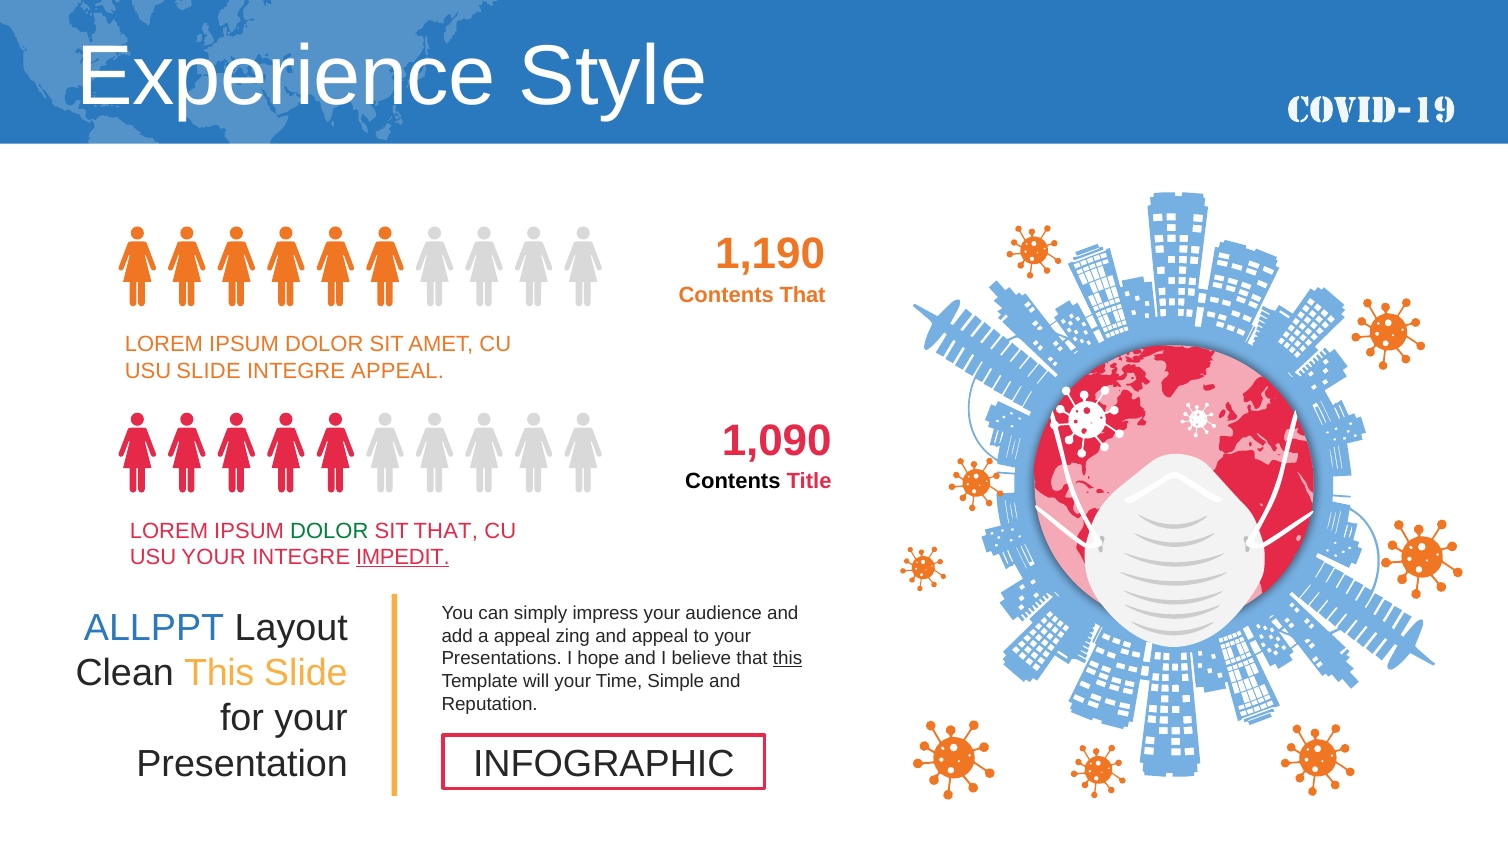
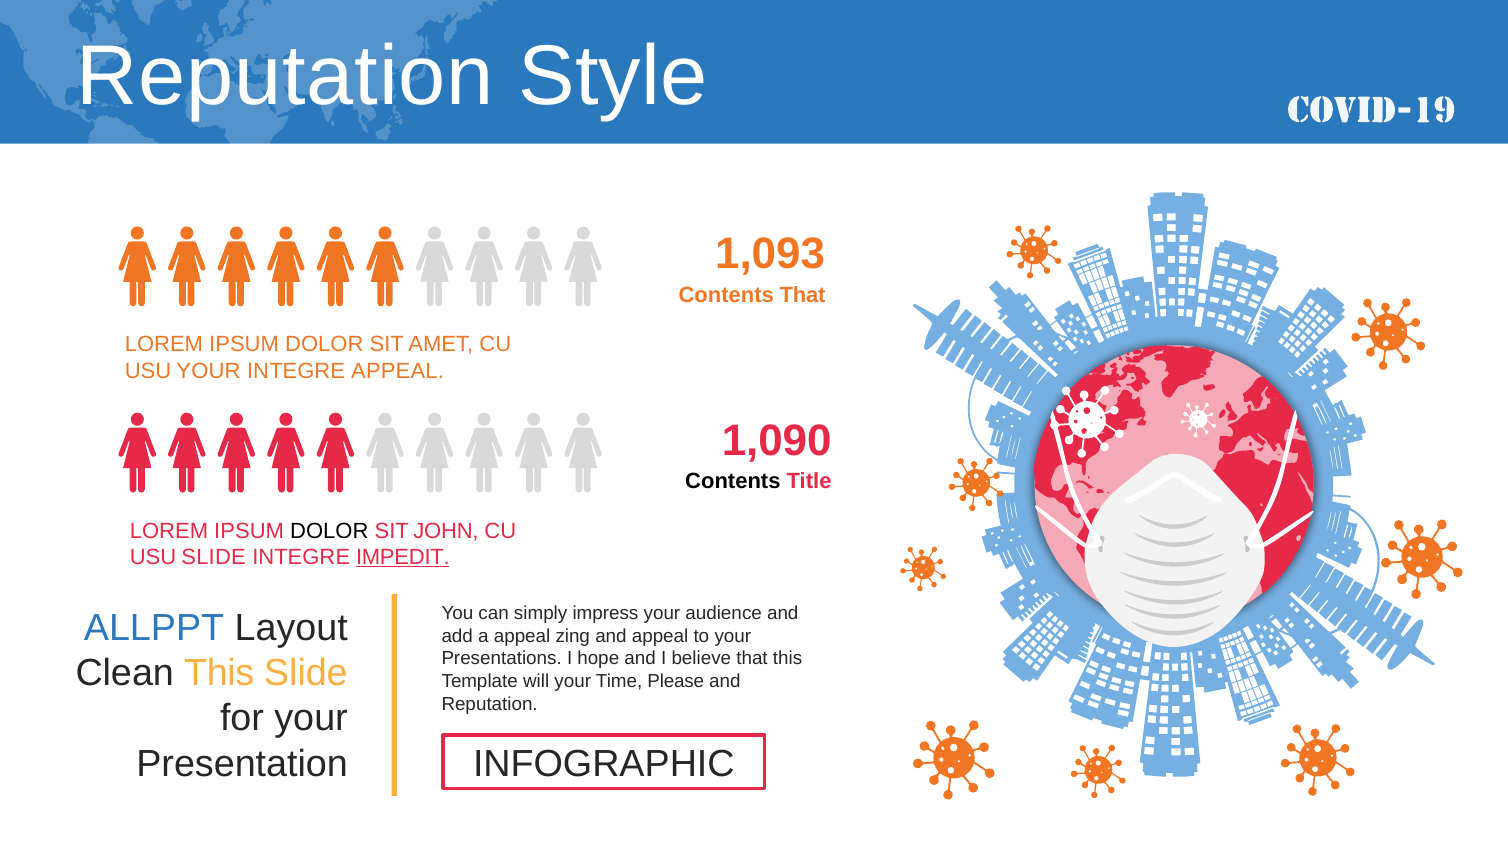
Experience at (286, 76): Experience -> Reputation
1,190: 1,190 -> 1,093
USU SLIDE: SLIDE -> YOUR
DOLOR at (329, 531) colour: green -> black
SIT THAT: THAT -> JOHN
USU YOUR: YOUR -> SLIDE
this at (788, 659) underline: present -> none
Simple: Simple -> Please
